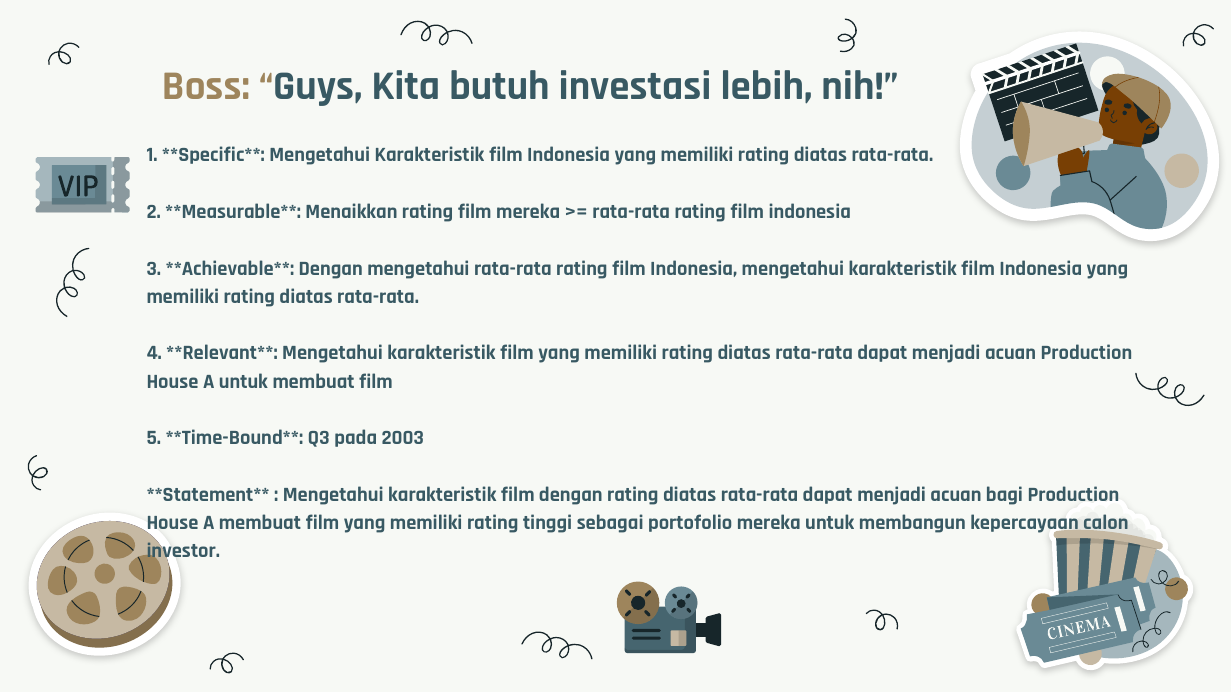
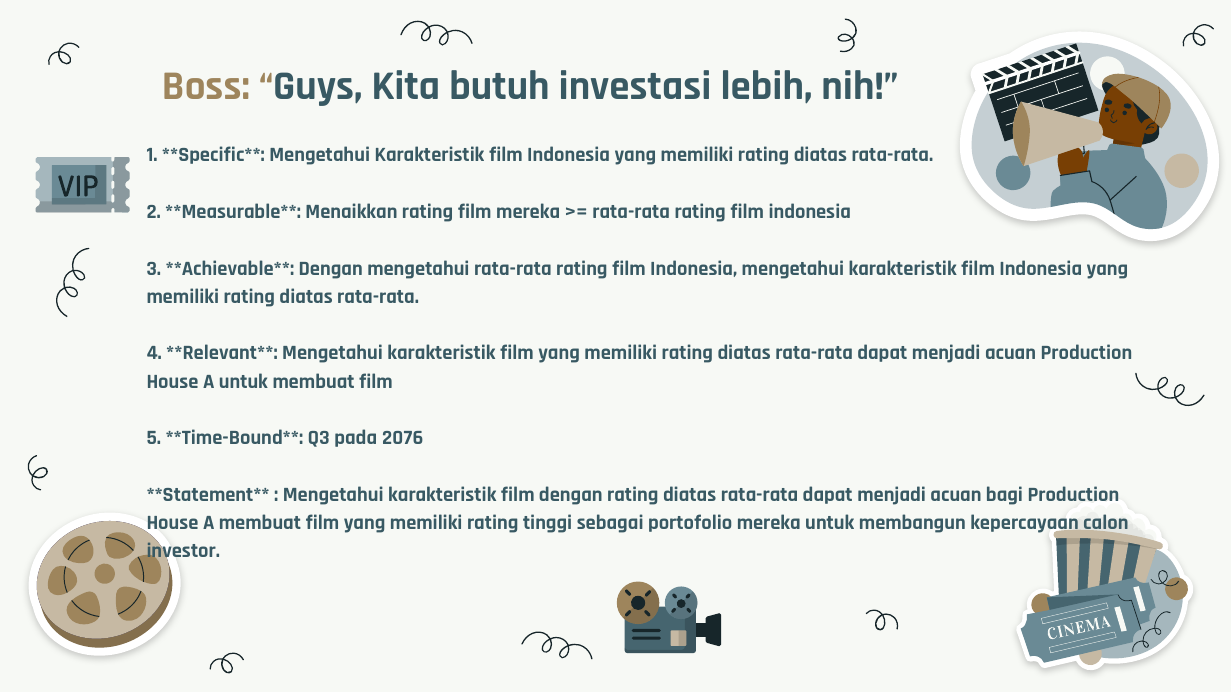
2003: 2003 -> 2076
